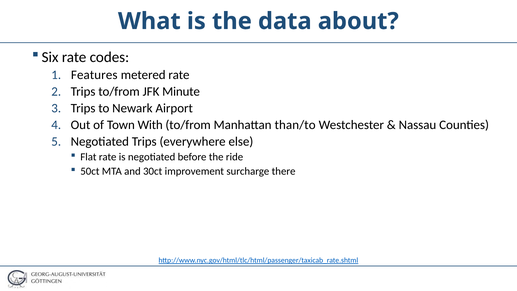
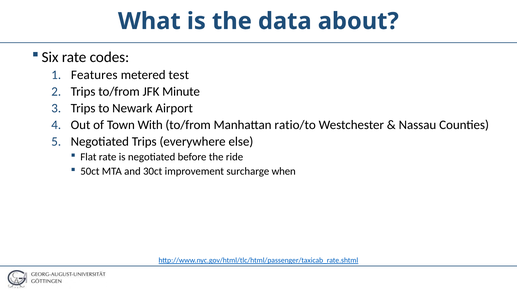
metered rate: rate -> test
than/to: than/to -> ratio/to
there: there -> when
